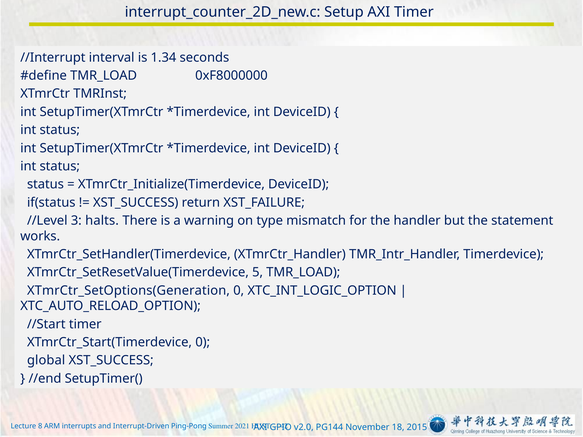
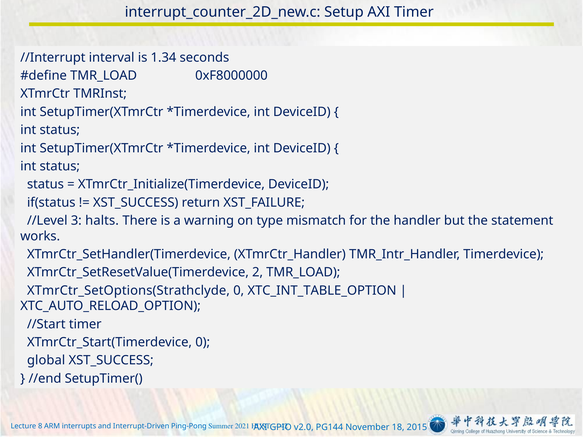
5: 5 -> 2
XTmrCtr_SetOptions(Generation: XTmrCtr_SetOptions(Generation -> XTmrCtr_SetOptions(Strathclyde
XTC_INT_LOGIC_OPTION: XTC_INT_LOGIC_OPTION -> XTC_INT_TABLE_OPTION
